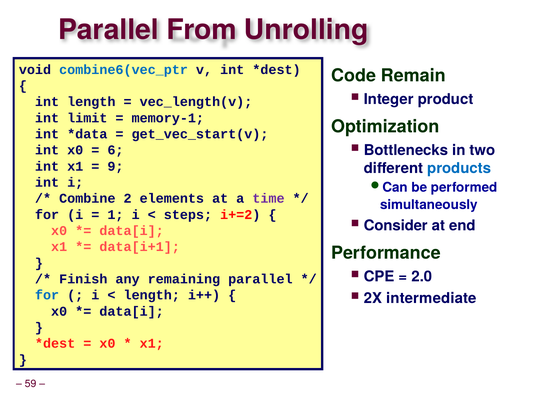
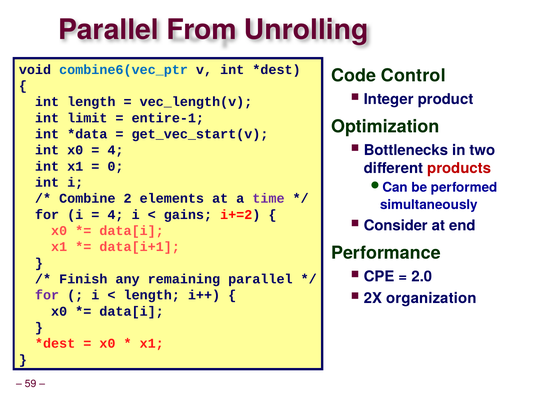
Remain: Remain -> Control
memory-1: memory-1 -> entire-1
6 at (115, 150): 6 -> 4
9: 9 -> 0
products colour: blue -> red
1 at (115, 215): 1 -> 4
steps: steps -> gains
for at (47, 295) colour: blue -> purple
intermediate: intermediate -> organization
